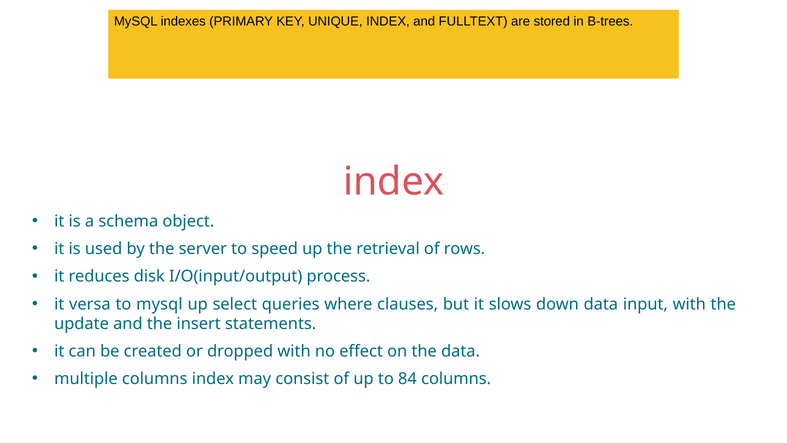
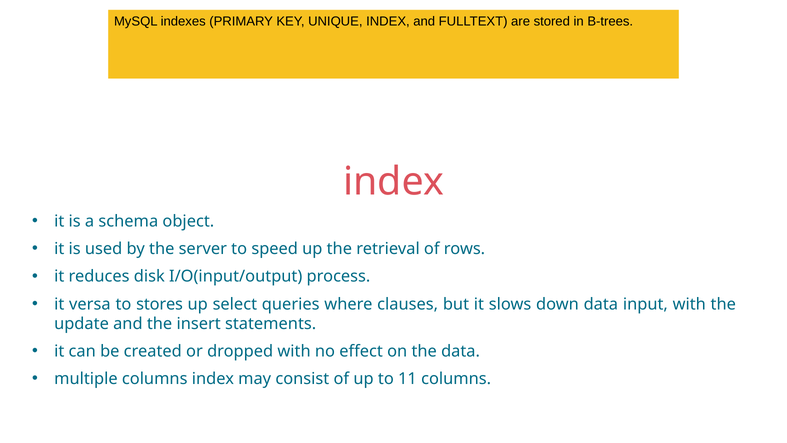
to mysql: mysql -> stores
84: 84 -> 11
